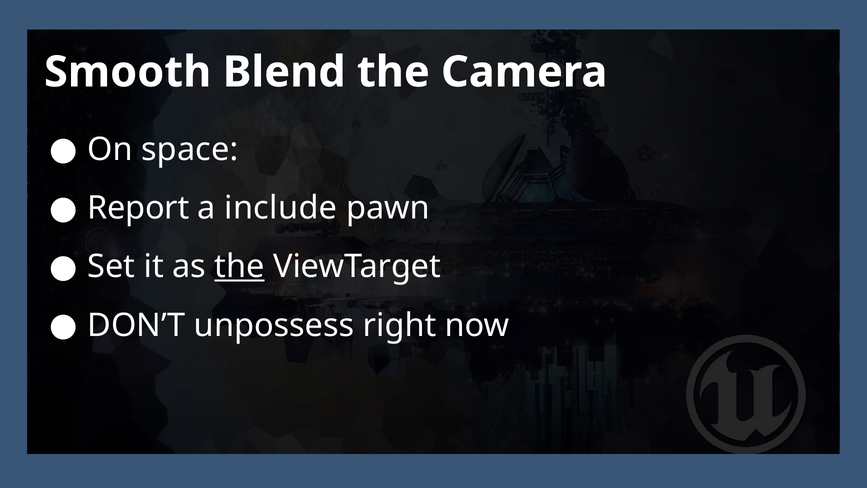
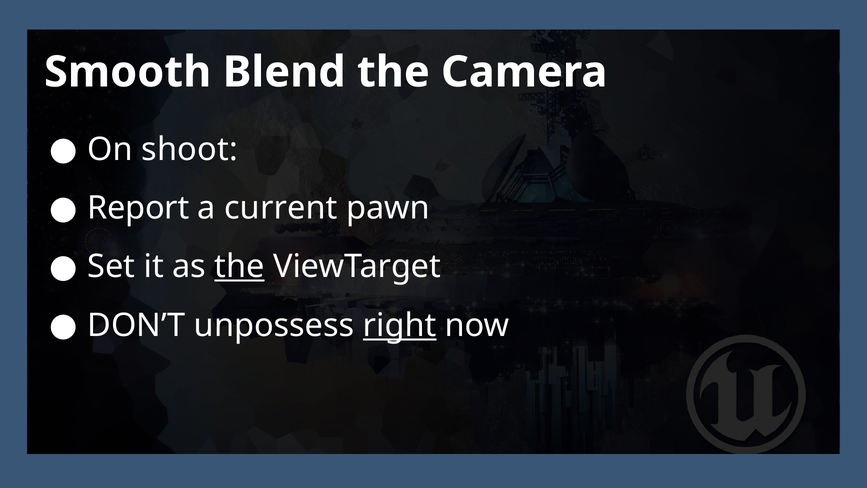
space: space -> shoot
include: include -> current
right underline: none -> present
